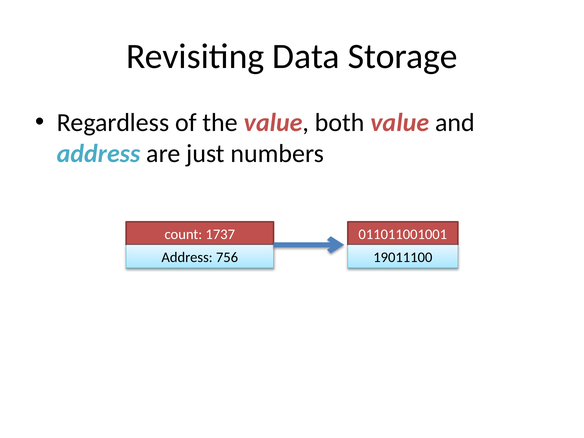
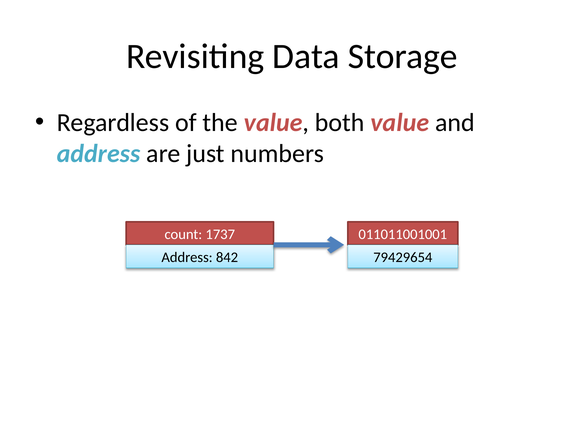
756: 756 -> 842
19011100: 19011100 -> 79429654
